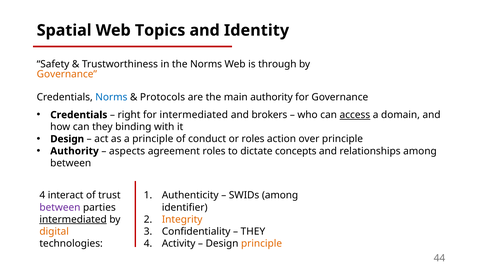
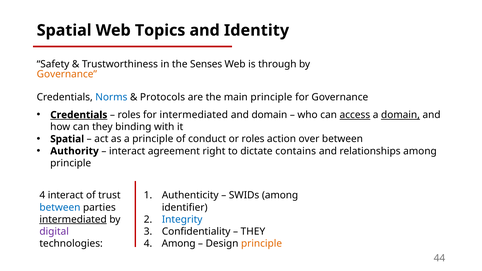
the Norms: Norms -> Senses
main authority: authority -> principle
Credentials at (79, 115) underline: none -> present
right at (129, 115): right -> roles
and brokers: brokers -> domain
domain at (400, 115) underline: none -> present
Design at (67, 139): Design -> Spatial
over principle: principle -> between
aspects at (127, 151): aspects -> interact
agreement roles: roles -> right
concepts: concepts -> contains
between at (71, 163): between -> principle
between at (60, 207) colour: purple -> blue
Integrity colour: orange -> blue
digital colour: orange -> purple
4 Activity: Activity -> Among
